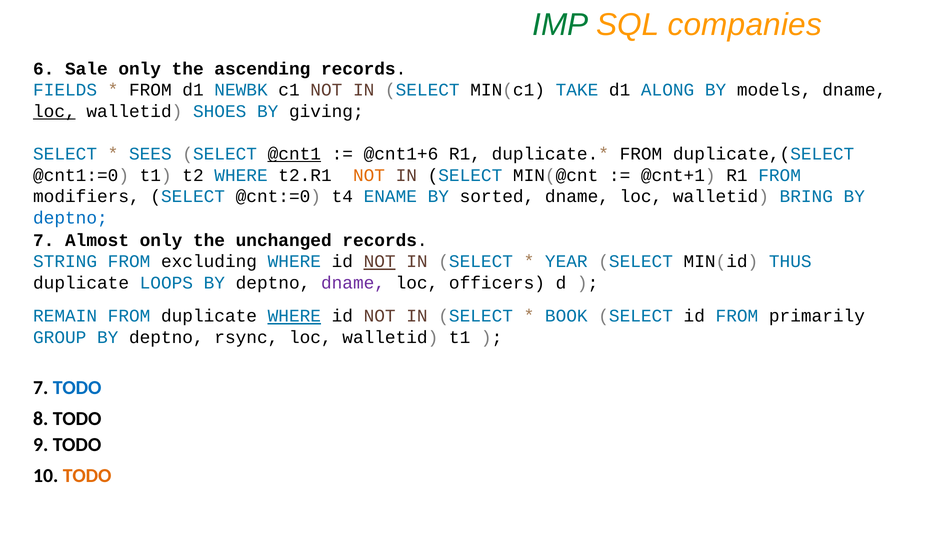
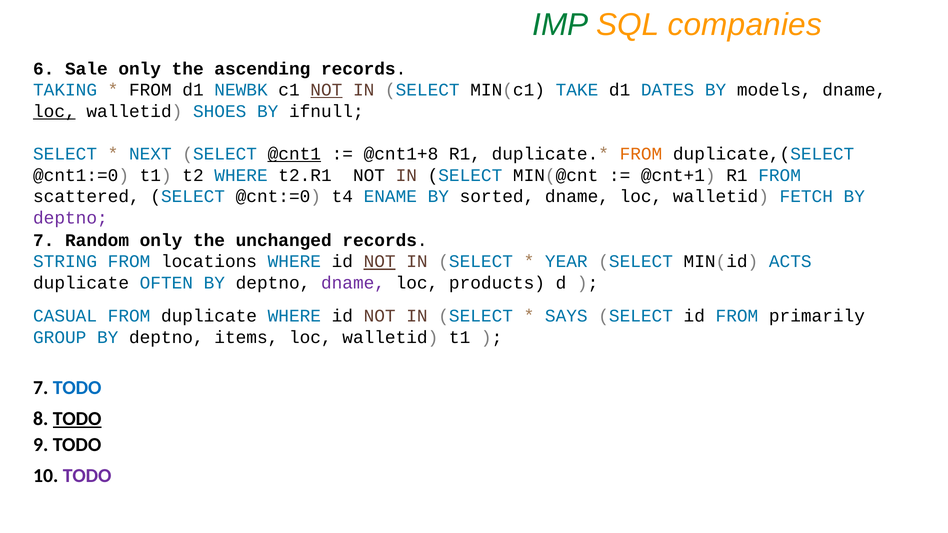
FIELDS: FIELDS -> TAKING
NOT at (326, 90) underline: none -> present
ALONG: ALONG -> DATES
giving: giving -> ifnull
SEES: SEES -> NEXT
@cnt1+6: @cnt1+6 -> @cnt1+8
FROM at (641, 154) colour: black -> orange
NOT at (369, 175) colour: orange -> black
modifiers: modifiers -> scattered
BRING: BRING -> FETCH
deptno at (70, 218) colour: blue -> purple
Almost: Almost -> Random
excluding: excluding -> locations
THUS: THUS -> ACTS
LOOPS: LOOPS -> OFTEN
officers: officers -> products
REMAIN: REMAIN -> CASUAL
WHERE at (294, 316) underline: present -> none
BOOK: BOOK -> SAYS
rsync: rsync -> items
TODO at (77, 419) underline: none -> present
TODO at (87, 476) colour: orange -> purple
